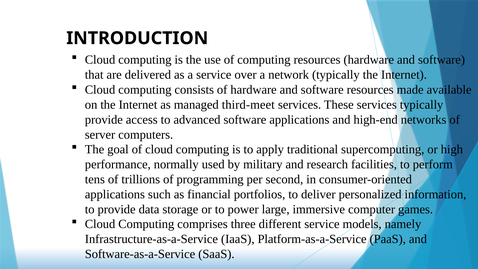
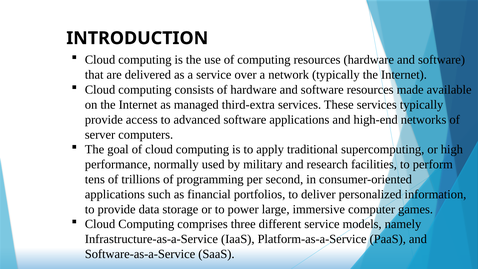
third-meet: third-meet -> third-extra
